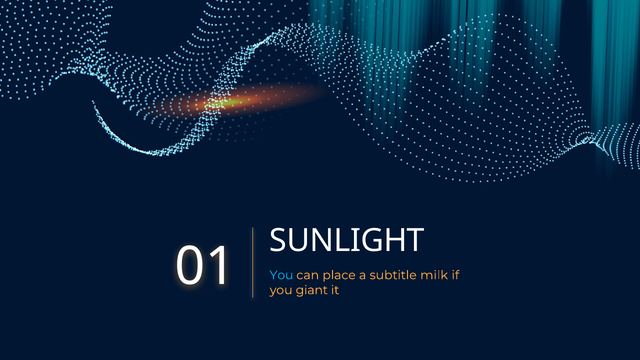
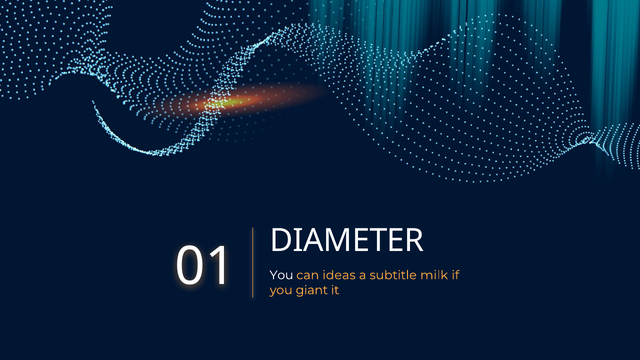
SUNLIGHT: SUNLIGHT -> DIAMETER
You at (281, 275) colour: light blue -> white
place: place -> ideas
